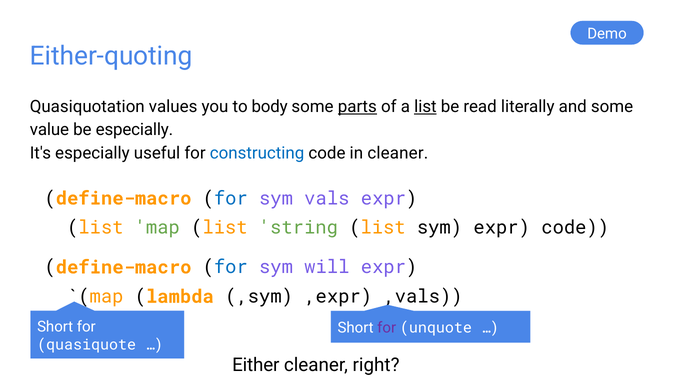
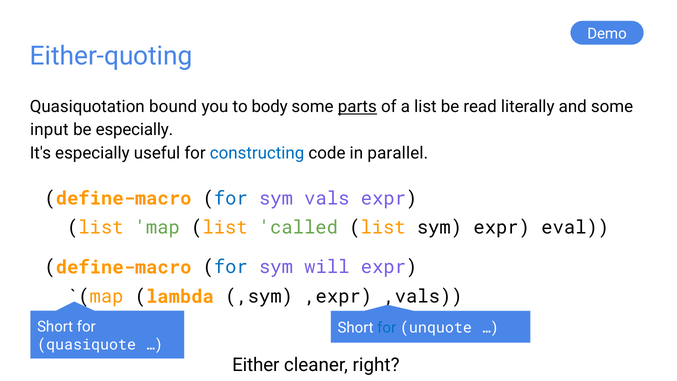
values: values -> bound
list at (425, 106) underline: present -> none
value: value -> input
in cleaner: cleaner -> parallel
string: string -> called
expr code: code -> eval
for at (387, 328) colour: purple -> blue
